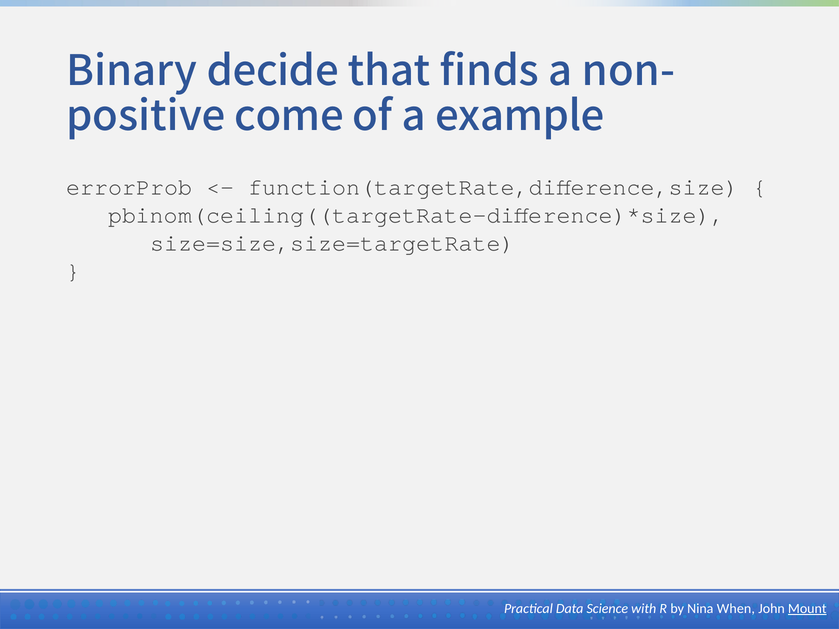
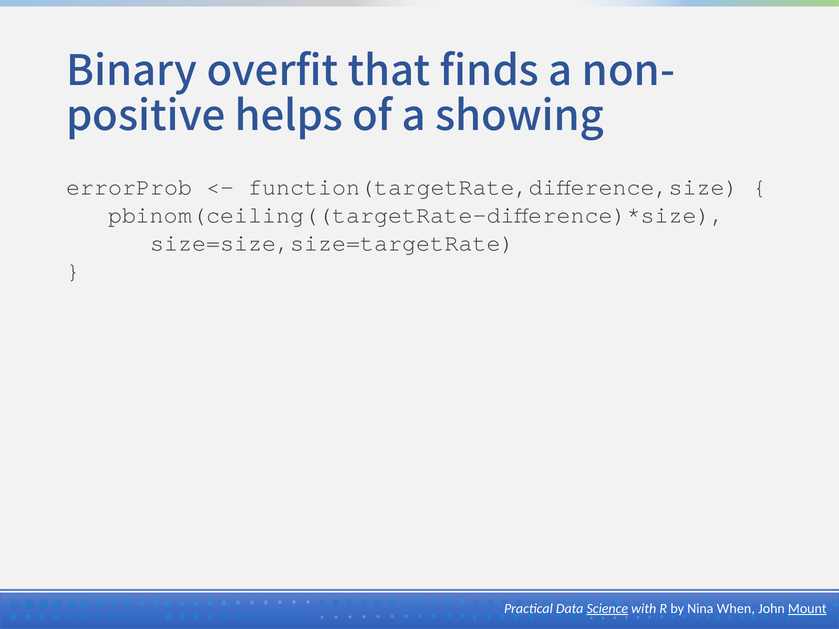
decide: decide -> overfit
come: come -> helps
example: example -> showing
Science underline: none -> present
